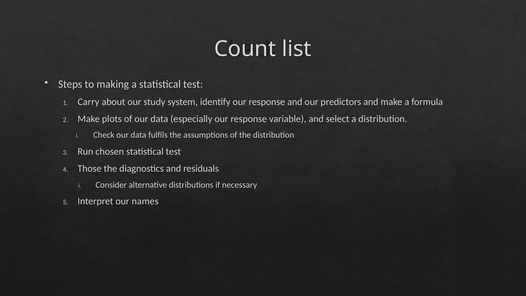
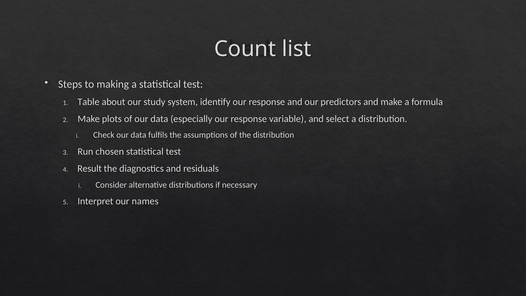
Carry: Carry -> Table
Those: Those -> Result
